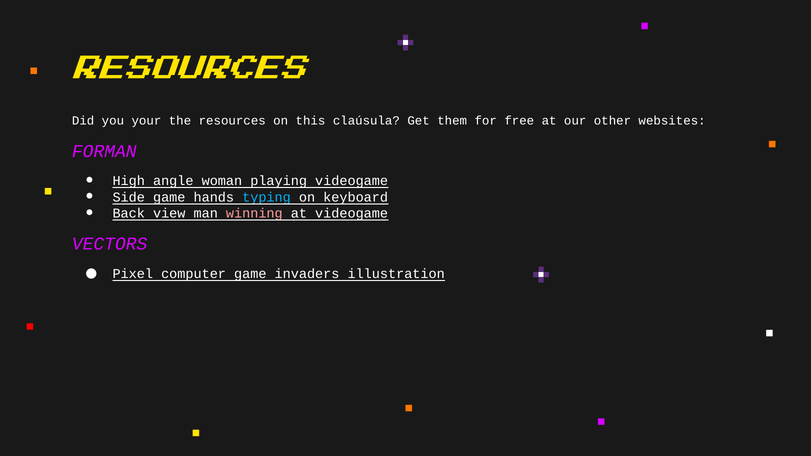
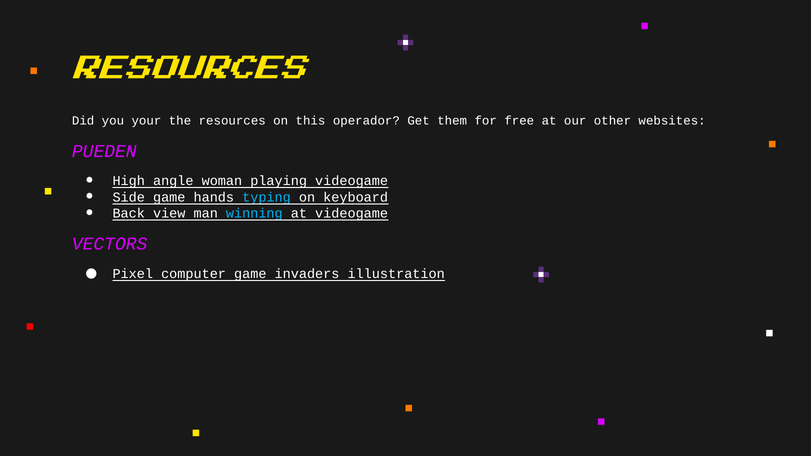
claúsula: claúsula -> operador
FORMAN: FORMAN -> PUEDEN
winning colour: pink -> light blue
